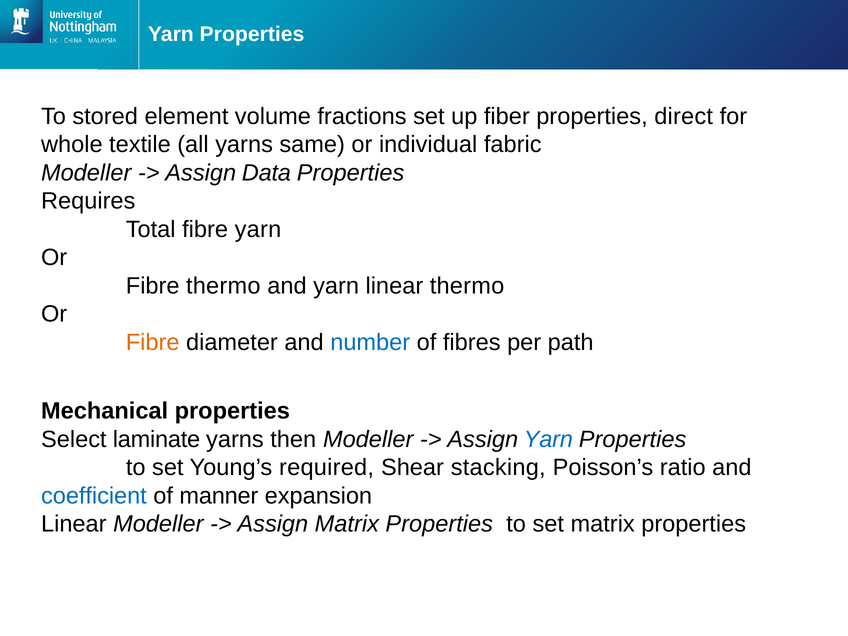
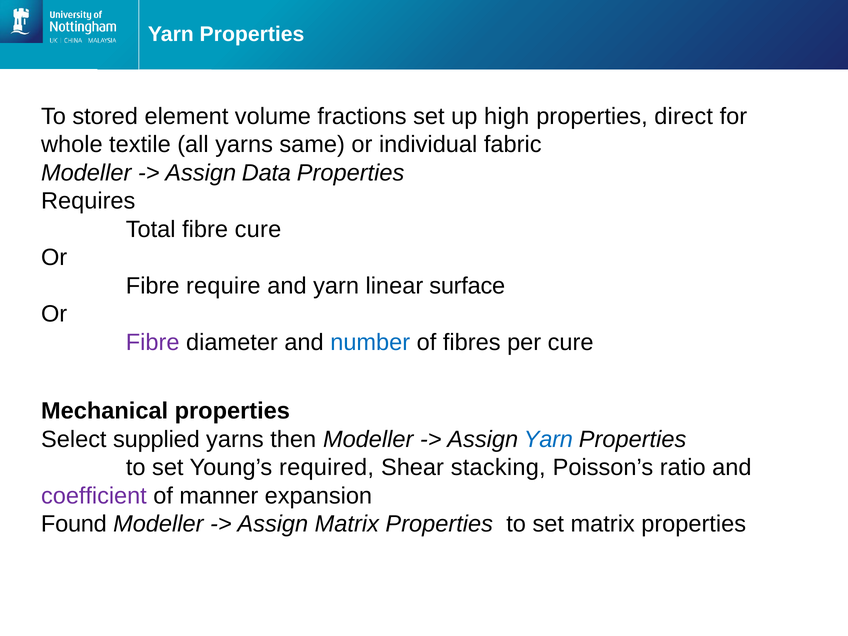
fiber: fiber -> high
fibre yarn: yarn -> cure
Fibre thermo: thermo -> require
linear thermo: thermo -> surface
Fibre at (153, 342) colour: orange -> purple
per path: path -> cure
laminate: laminate -> supplied
coefficient colour: blue -> purple
Linear at (74, 524): Linear -> Found
